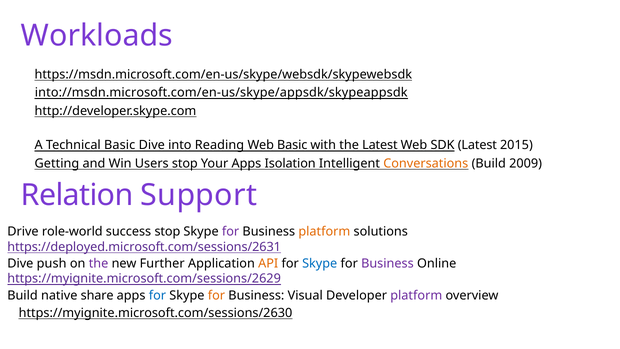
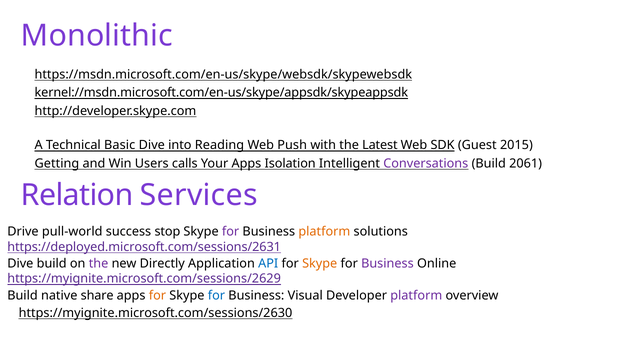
Workloads: Workloads -> Monolithic
into://msdn.microsoft.com/en-us/skype/appsdk/skypeappsdk: into://msdn.microsoft.com/en-us/skype/appsdk/skypeappsdk -> kernel://msdn.microsoft.com/en-us/skype/appsdk/skypeappsdk
Web Basic: Basic -> Push
SDK Latest: Latest -> Guest
Users stop: stop -> calls
Conversations colour: orange -> purple
2009: 2009 -> 2061
Support: Support -> Services
role-world: role-world -> pull-world
Dive push: push -> build
Further: Further -> Directly
API colour: orange -> blue
Skype at (320, 263) colour: blue -> orange
for at (157, 295) colour: blue -> orange
for at (216, 295) colour: orange -> blue
